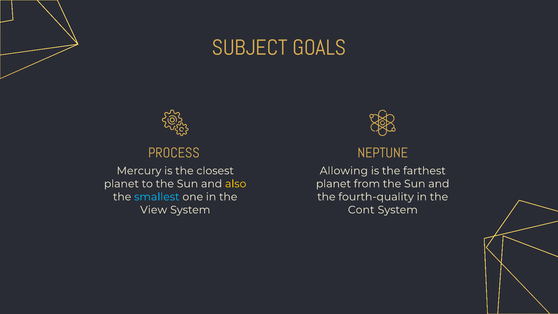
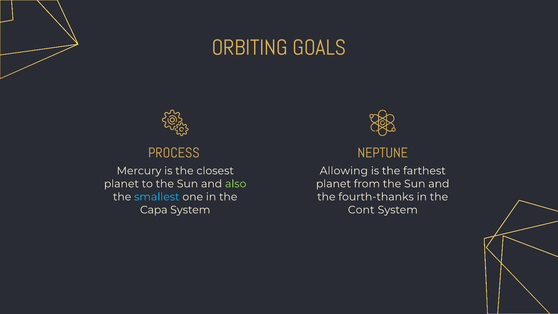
SUBJECT: SUBJECT -> ORBITING
also colour: yellow -> light green
fourth-quality: fourth-quality -> fourth-thanks
View: View -> Capa
